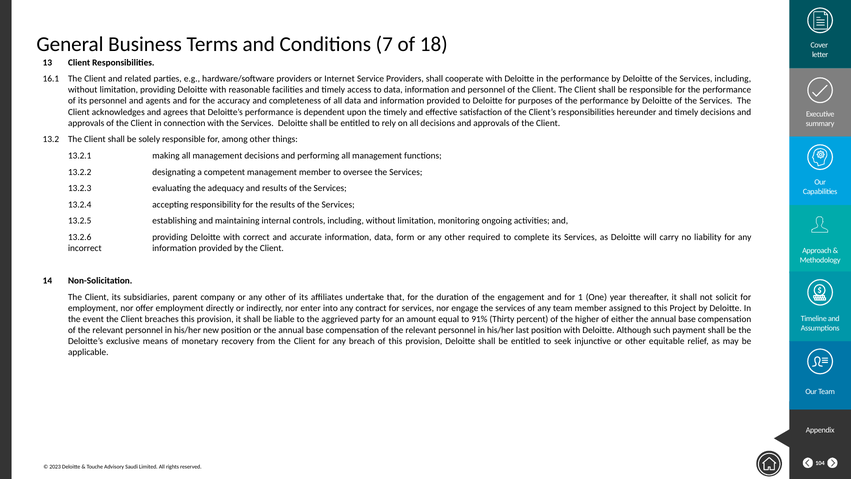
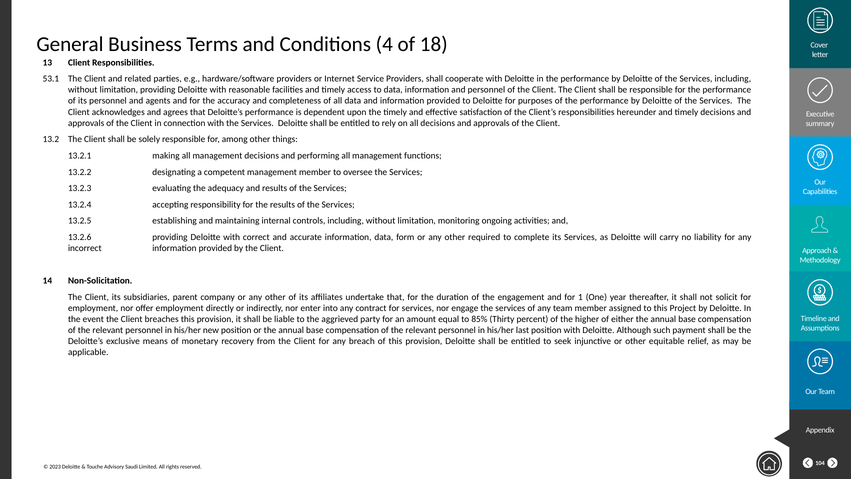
7: 7 -> 4
16.1: 16.1 -> 53.1
91%: 91% -> 85%
